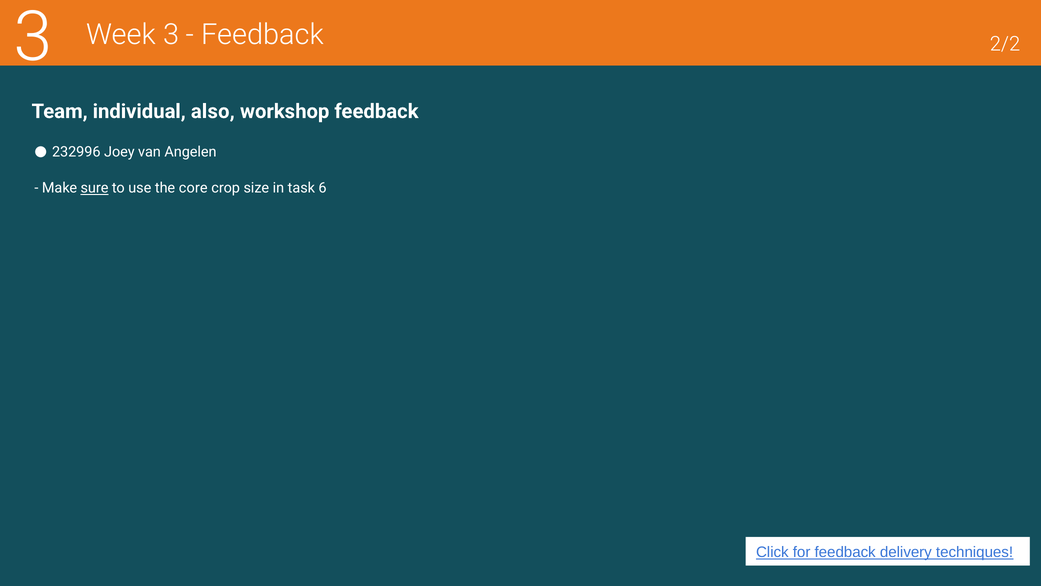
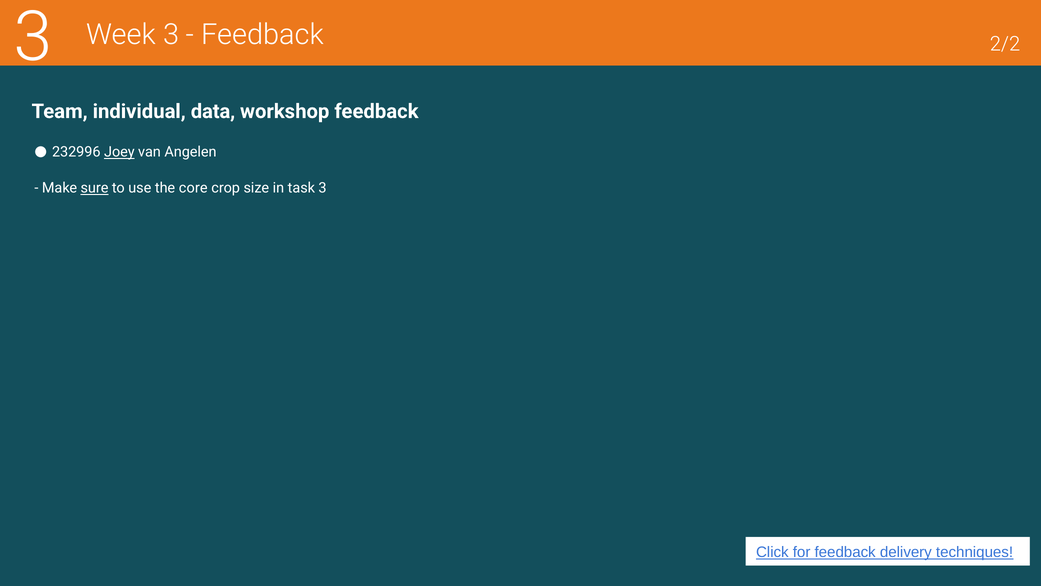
also: also -> data
Joey underline: none -> present
task 6: 6 -> 3
